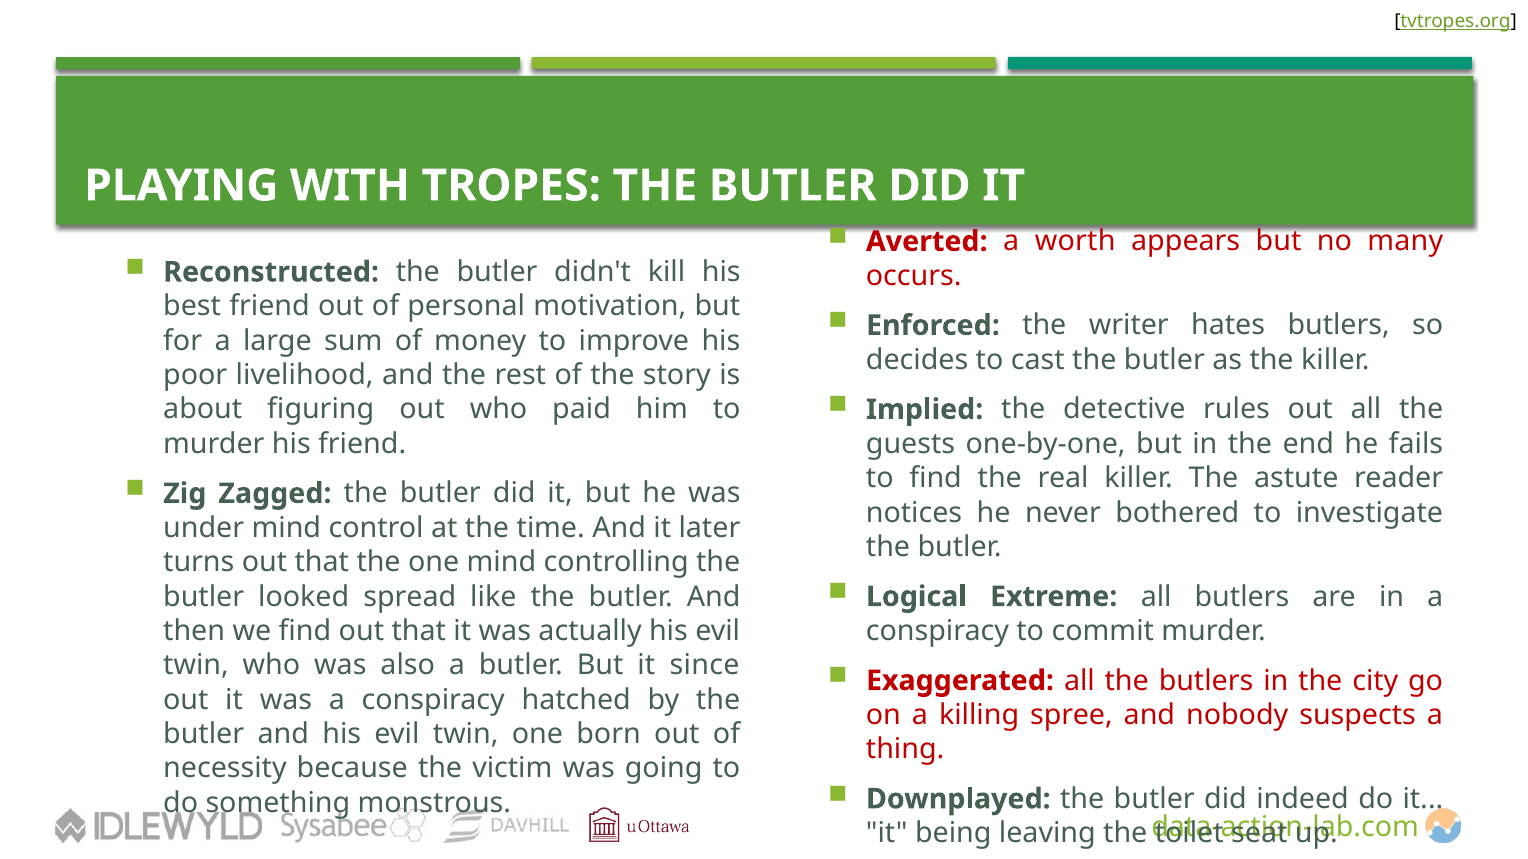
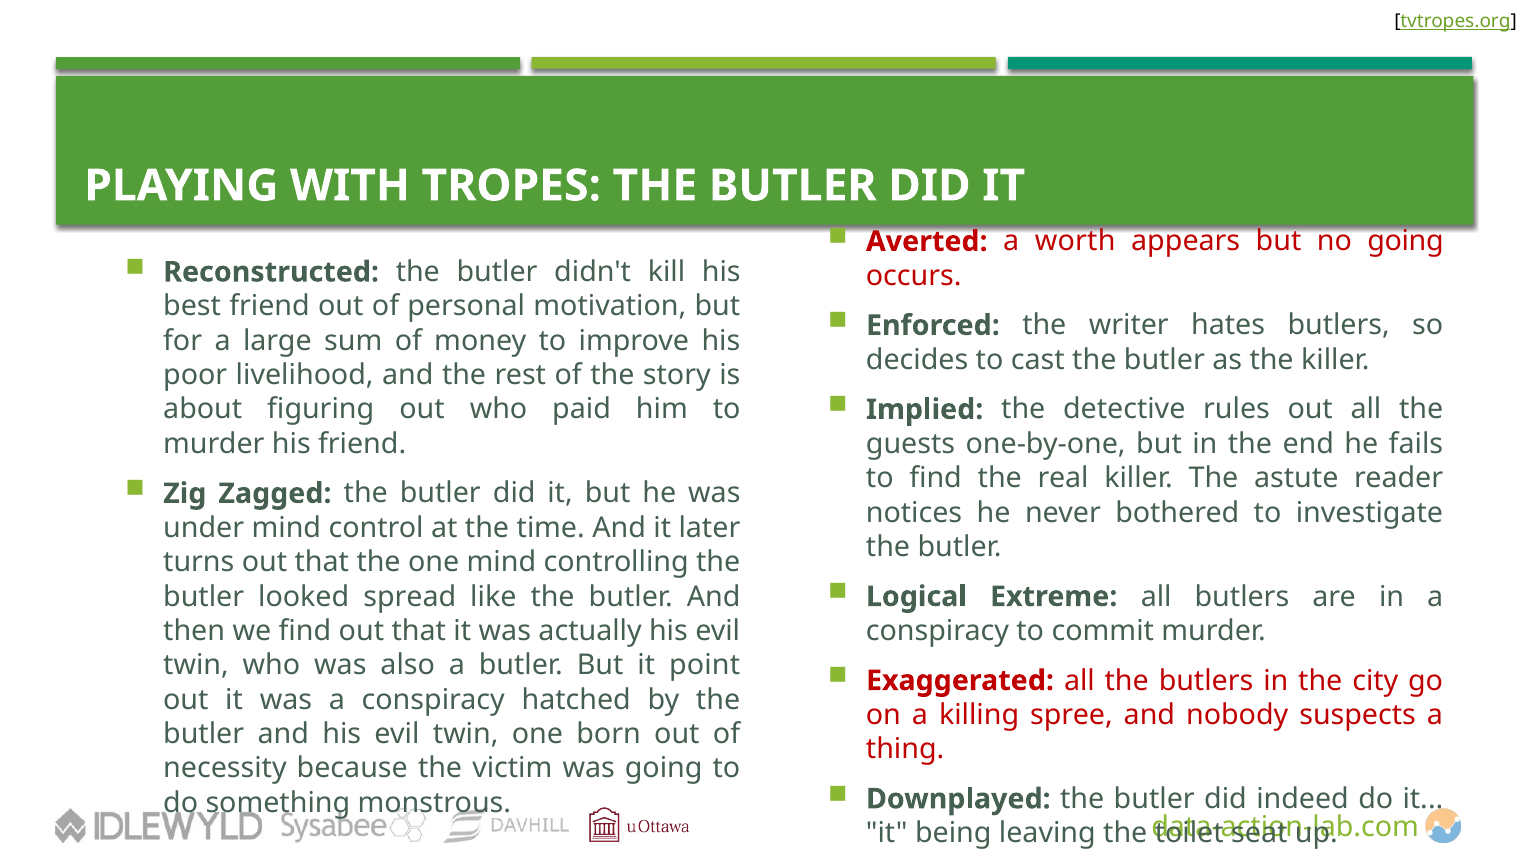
no many: many -> going
since: since -> point
